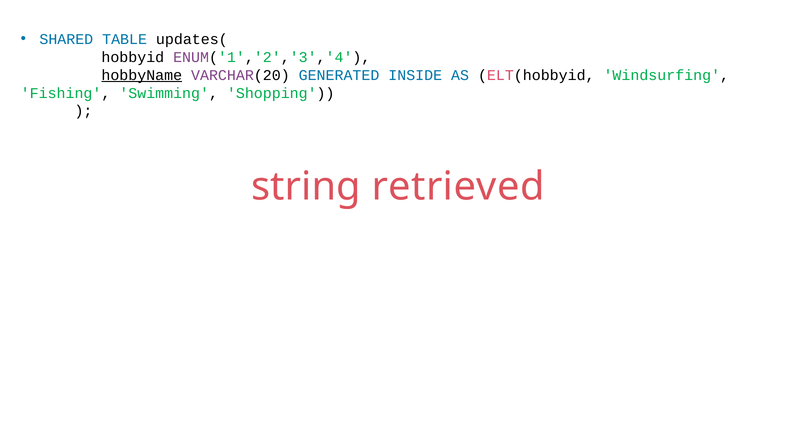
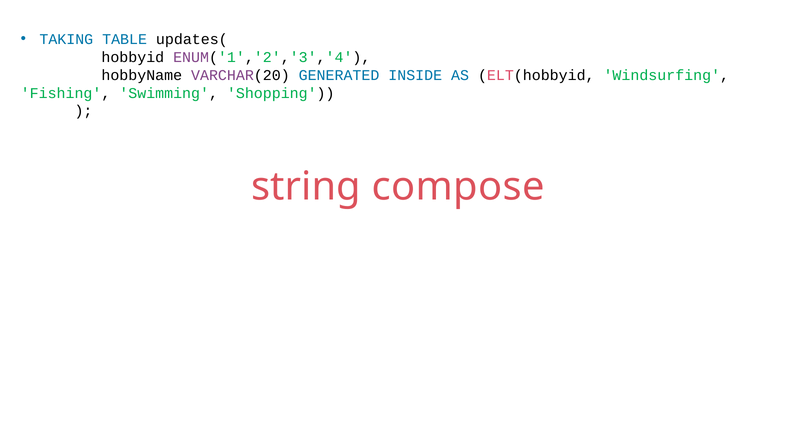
SHARED: SHARED -> TAKING
hobbyName underline: present -> none
retrieved: retrieved -> compose
